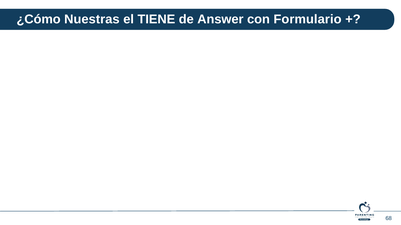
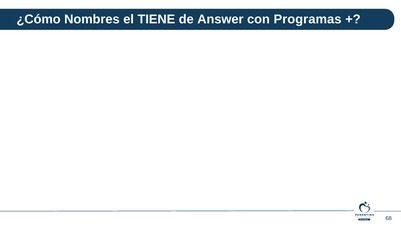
Nuestras: Nuestras -> Nombres
Formulario: Formulario -> Programas
